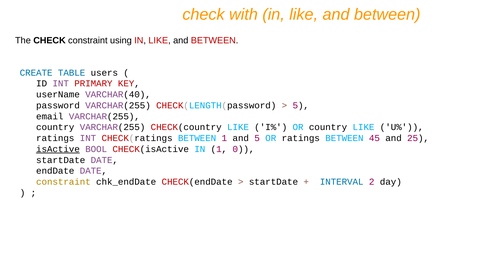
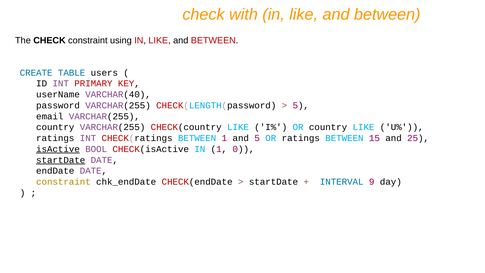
45: 45 -> 15
startDate at (61, 160) underline: none -> present
2: 2 -> 9
